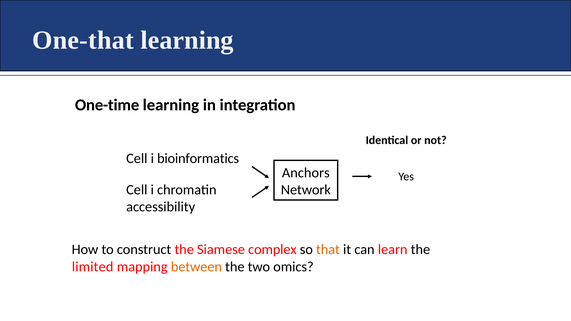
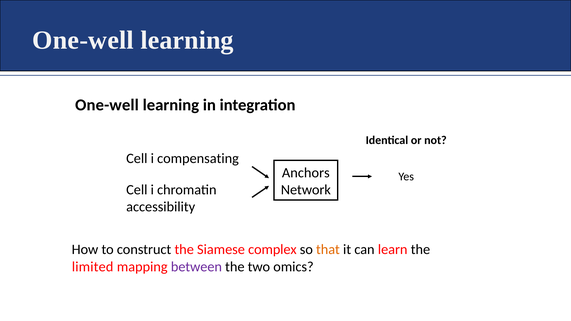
One-that at (83, 40): One-that -> One-well
One-time at (107, 105): One-time -> One-well
bioinformatics: bioinformatics -> compensating
between colour: orange -> purple
